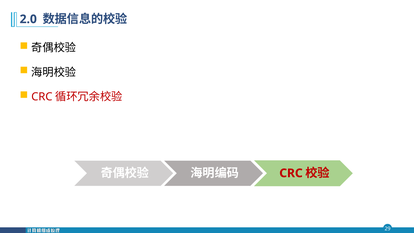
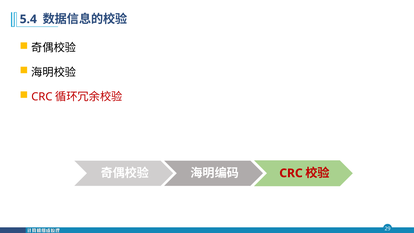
2.0: 2.0 -> 5.4
